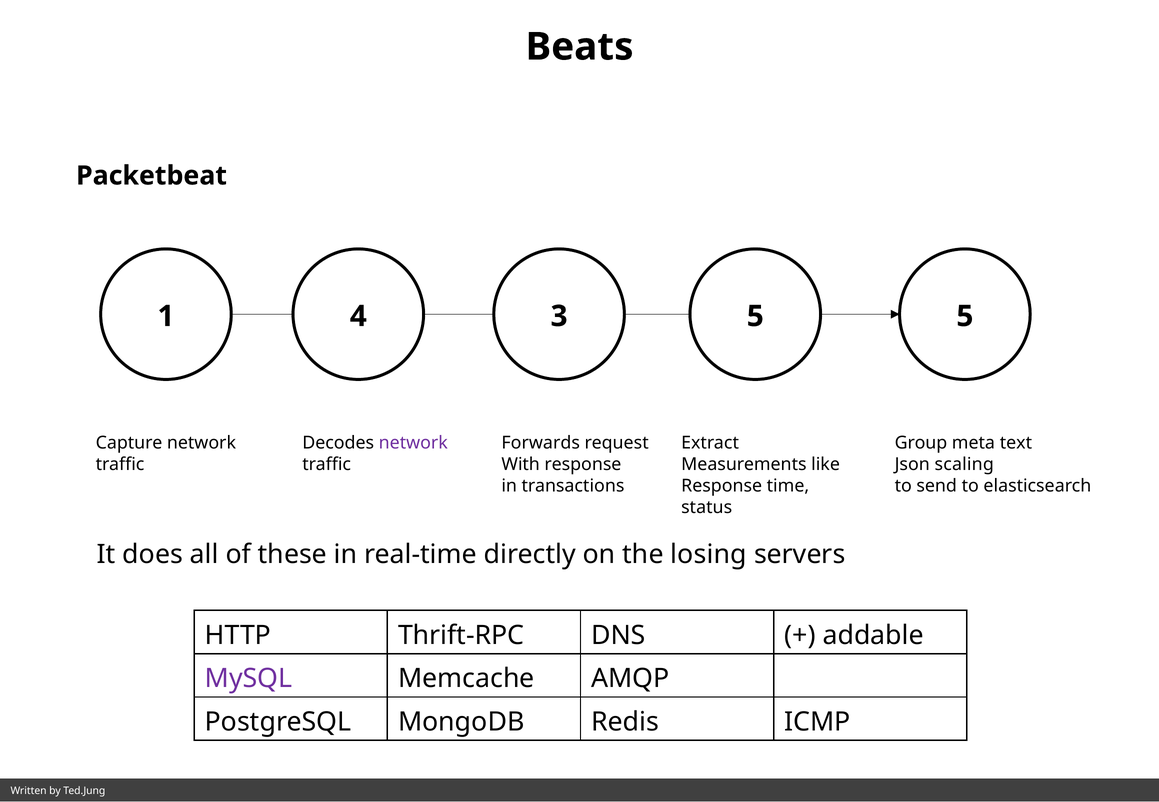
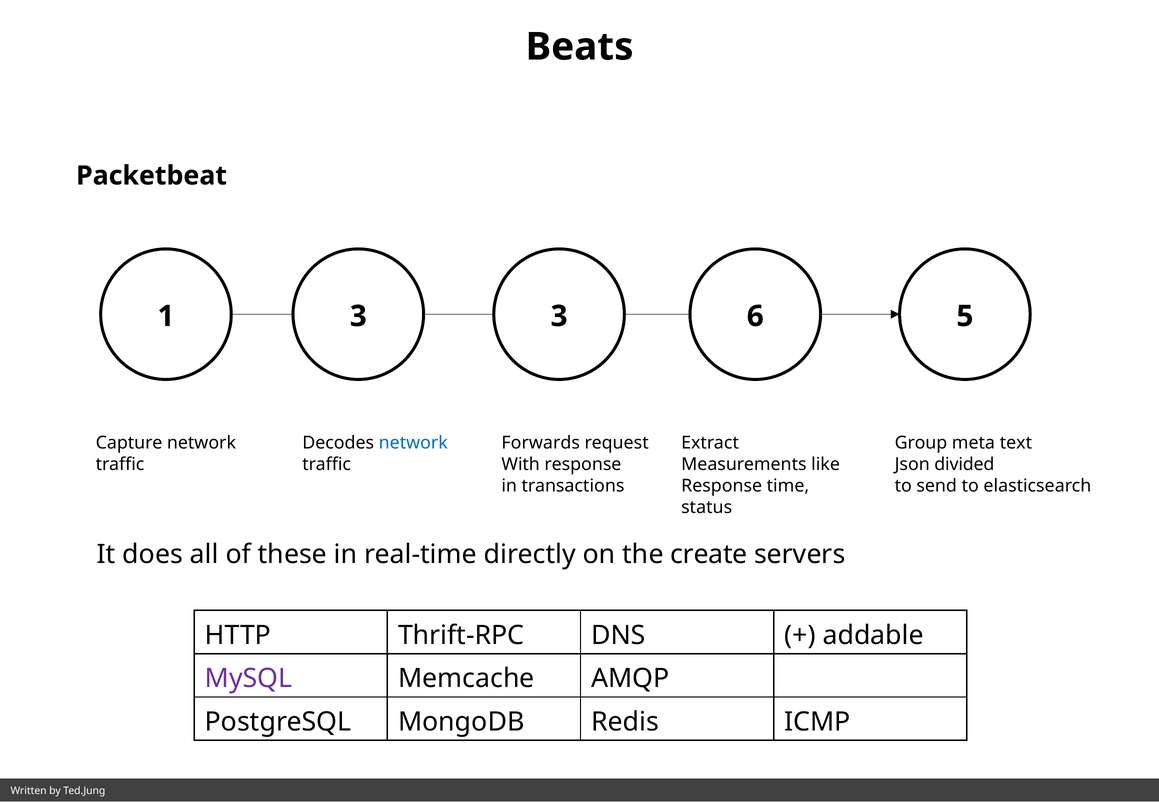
1 4: 4 -> 3
3 5: 5 -> 6
network at (413, 443) colour: purple -> blue
scaling: scaling -> divided
losing: losing -> create
